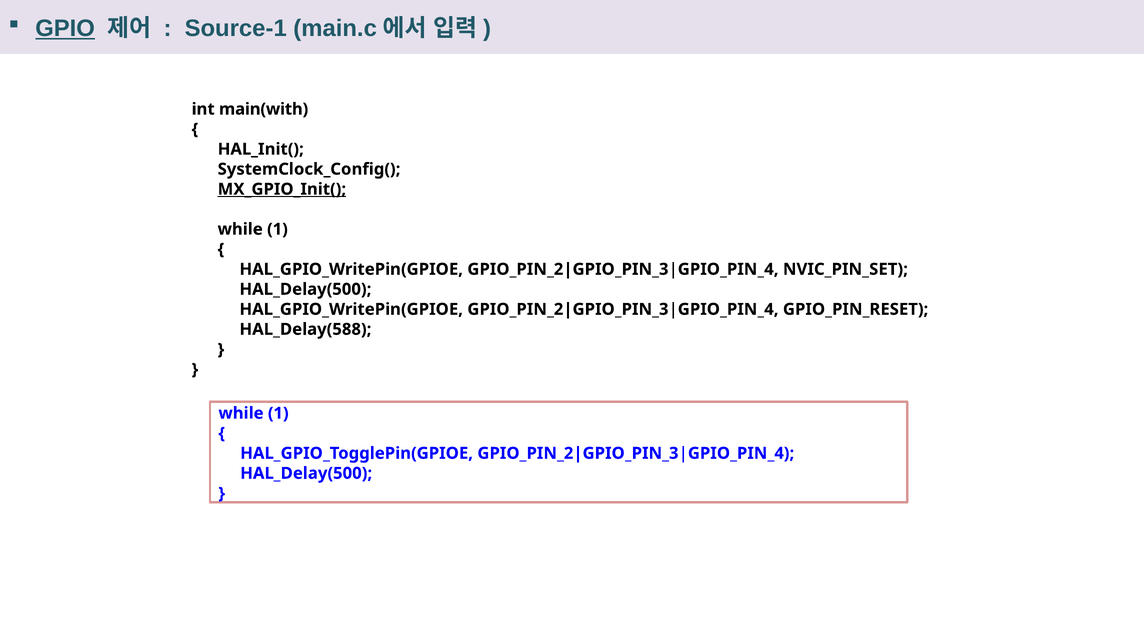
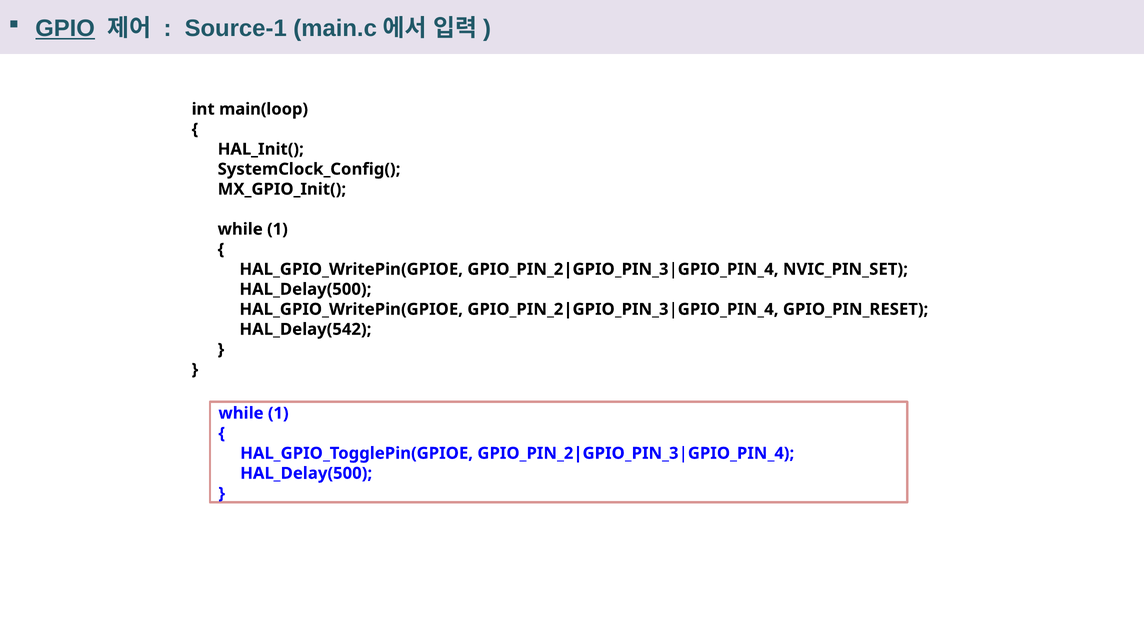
main(with: main(with -> main(loop
MX_GPIO_Init( underline: present -> none
HAL_Delay(588: HAL_Delay(588 -> HAL_Delay(542
